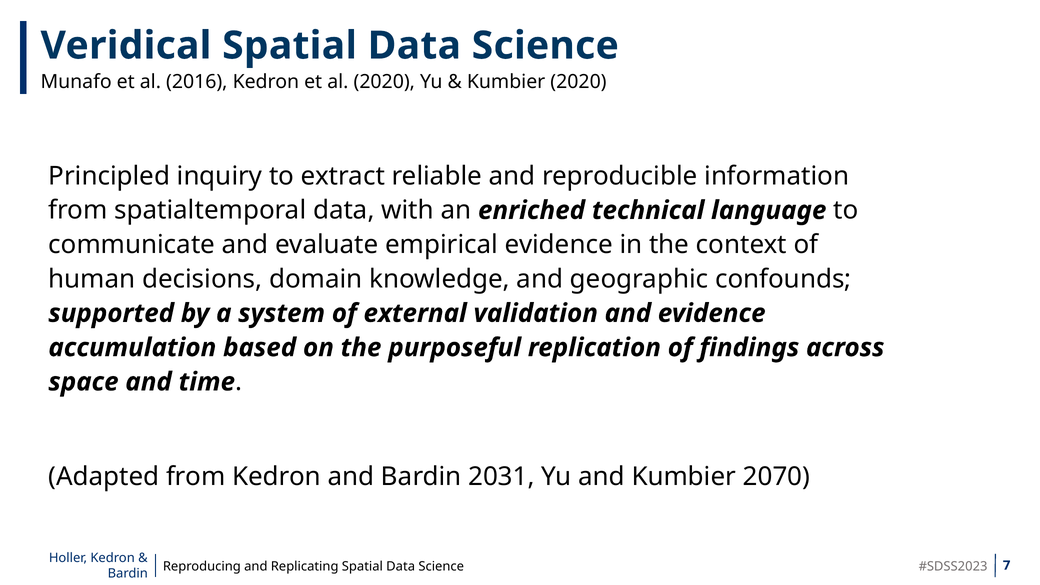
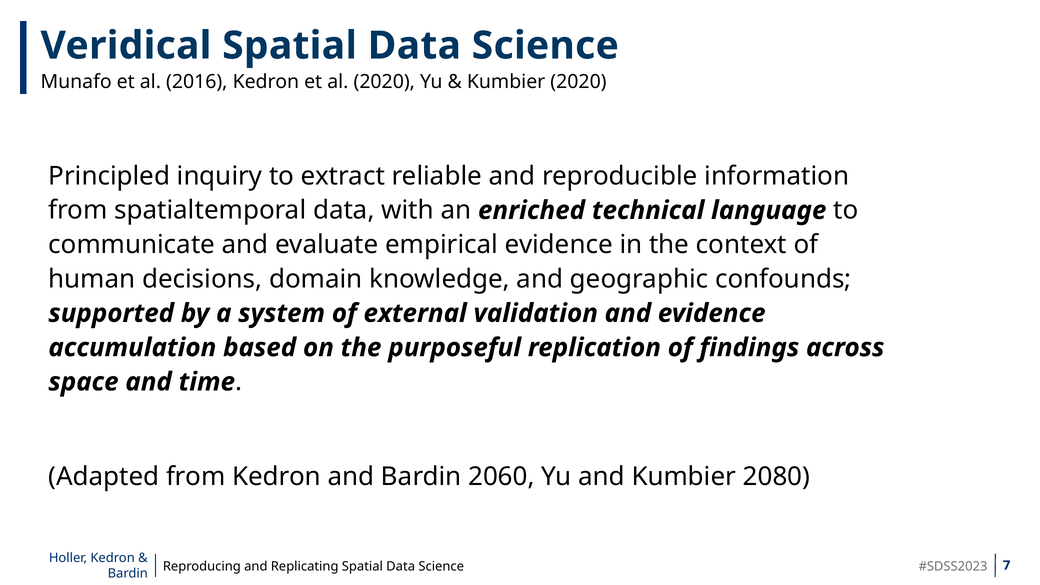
2031: 2031 -> 2060
2070: 2070 -> 2080
